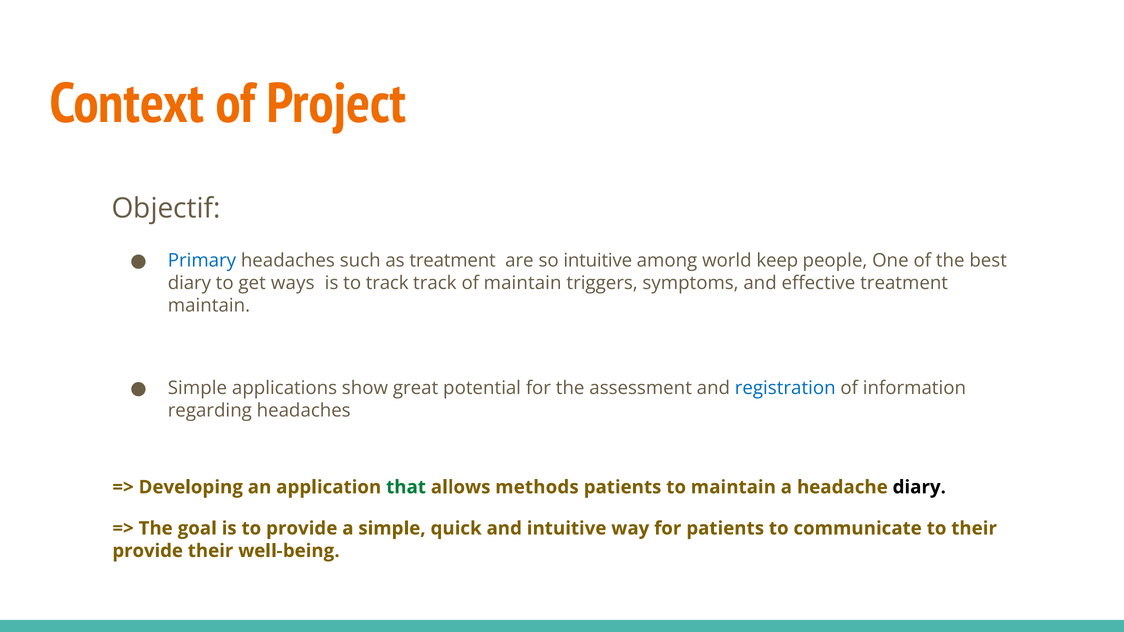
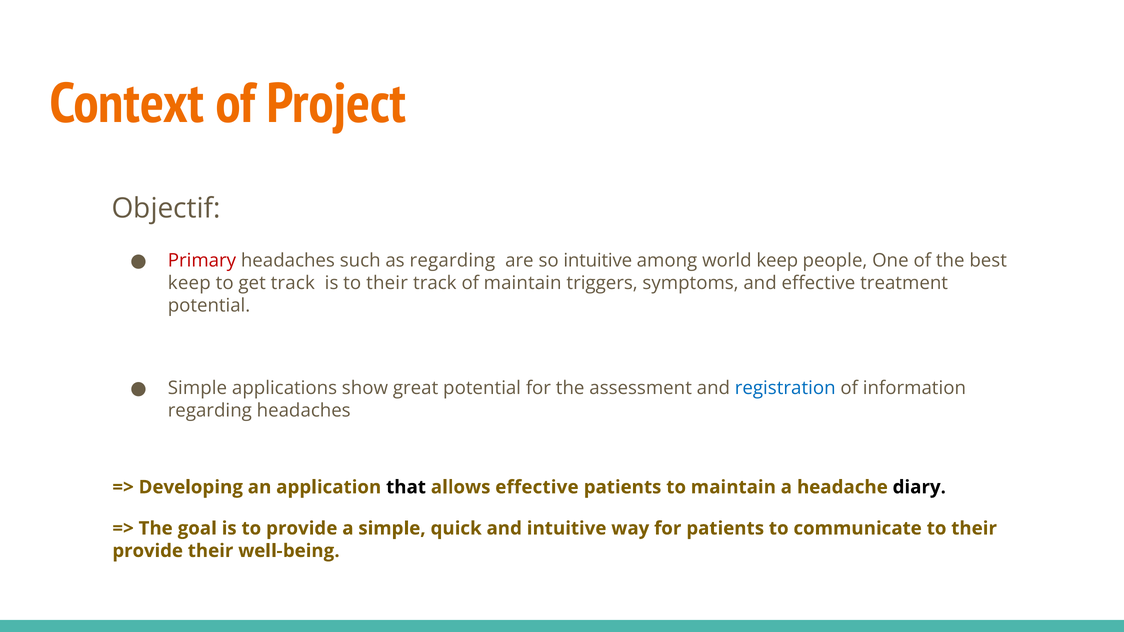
Primary colour: blue -> red
as treatment: treatment -> regarding
diary at (189, 283): diary -> keep
get ways: ways -> track
is to track: track -> their
maintain at (209, 306): maintain -> potential
that colour: green -> black
allows methods: methods -> effective
